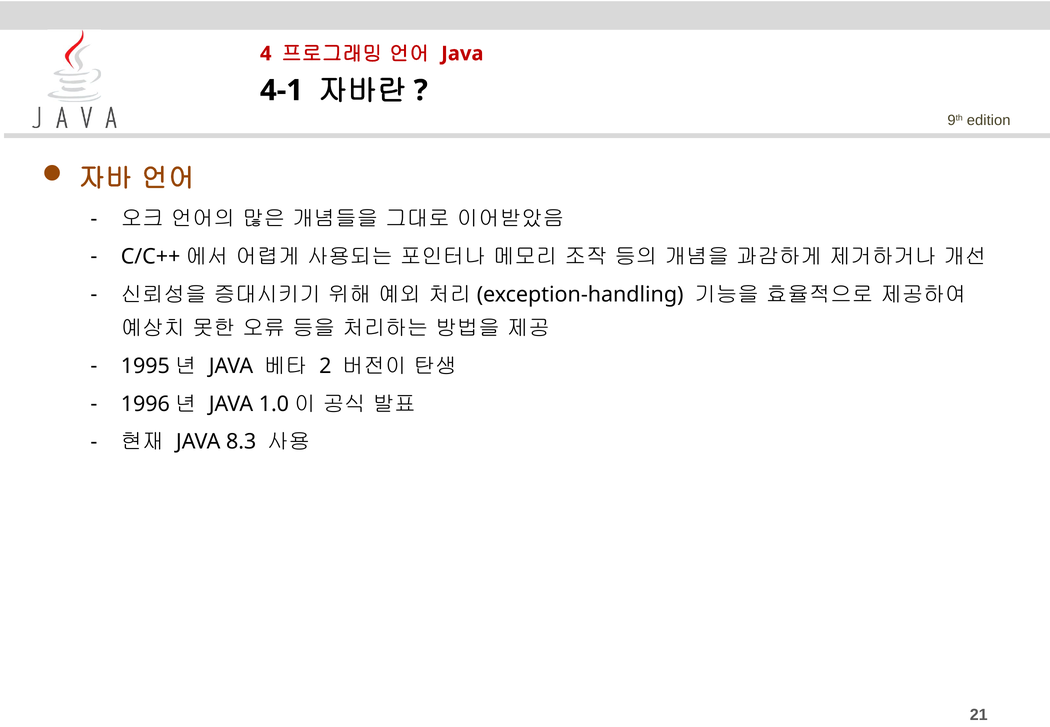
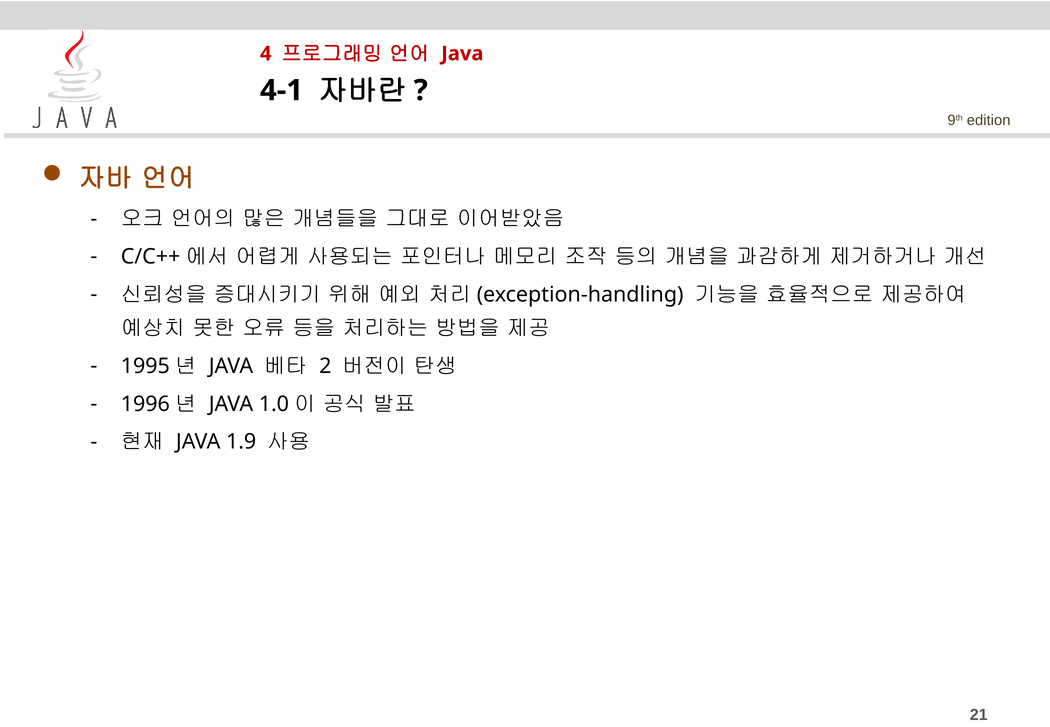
8.3: 8.3 -> 1.9
